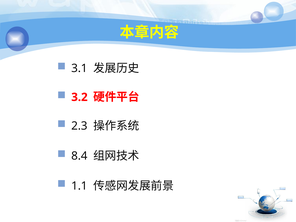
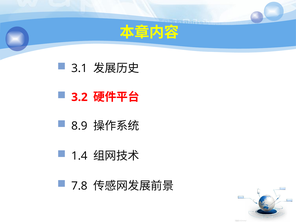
2.3: 2.3 -> 8.9
8.4: 8.4 -> 1.4
1.1: 1.1 -> 7.8
